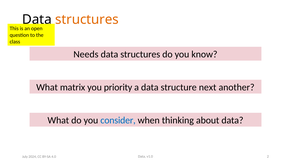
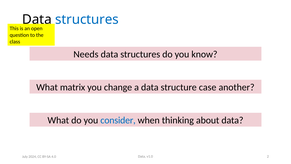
structures at (87, 19) colour: orange -> blue
priority: priority -> change
next: next -> case
